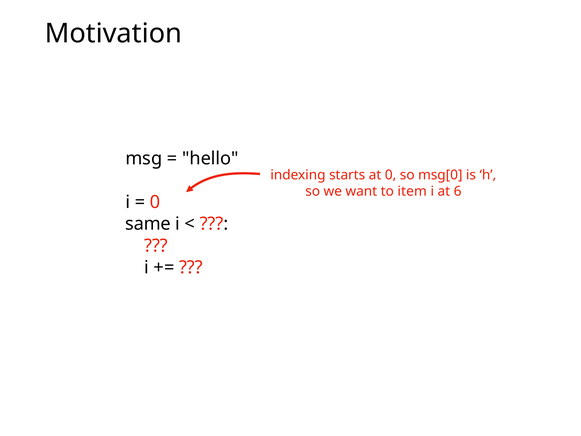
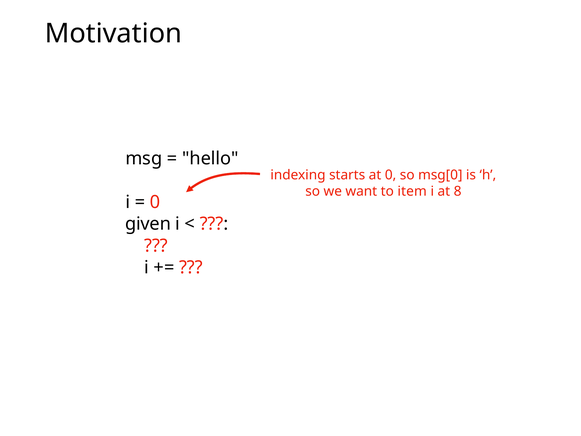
6: 6 -> 8
same: same -> given
